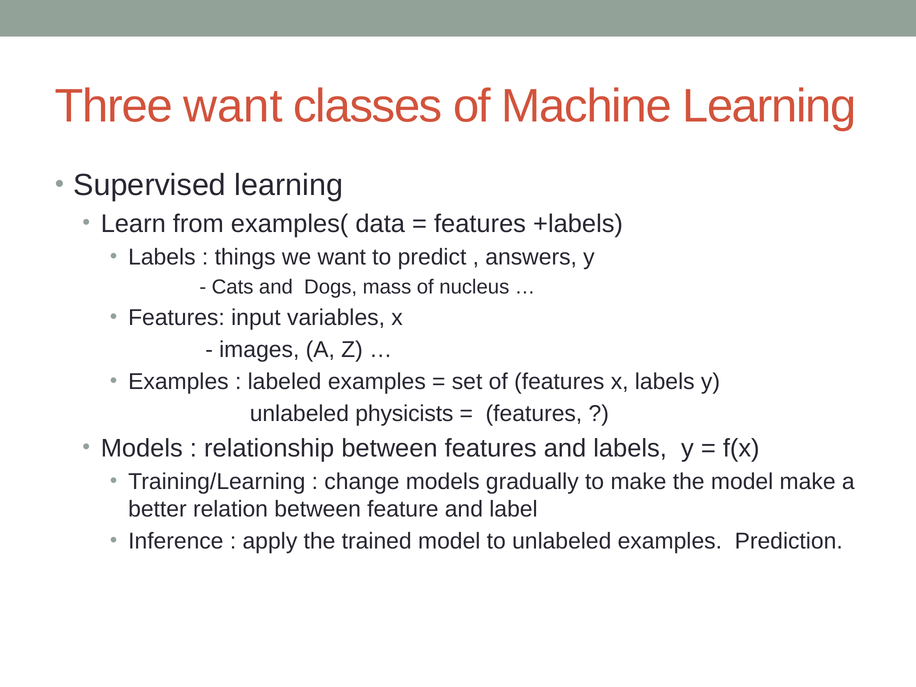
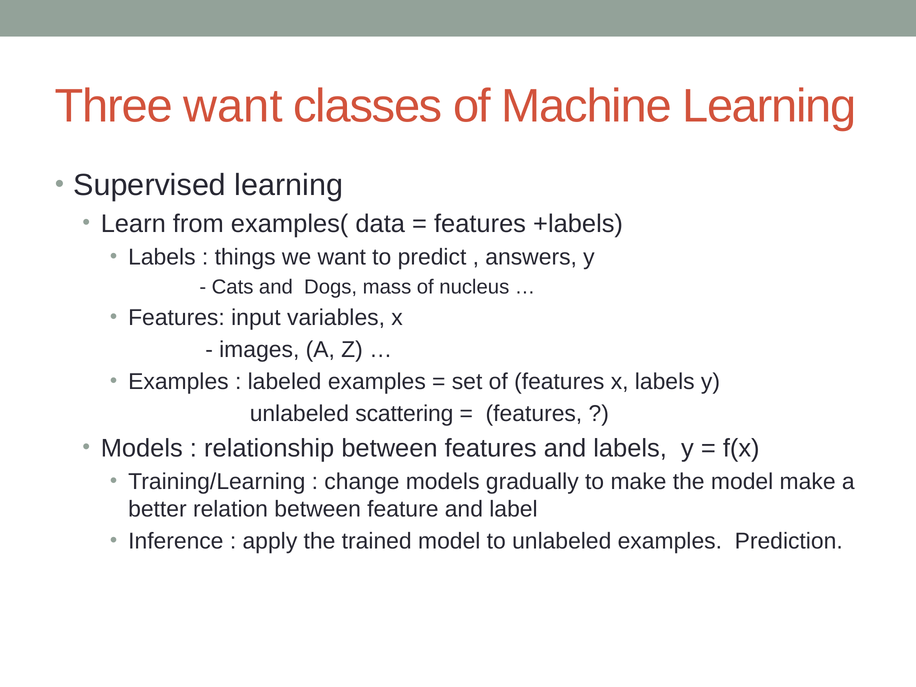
physicists: physicists -> scattering
